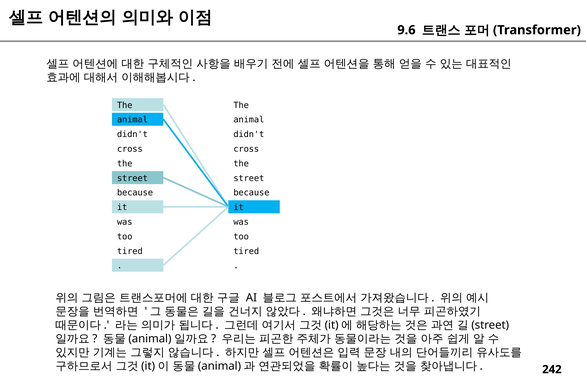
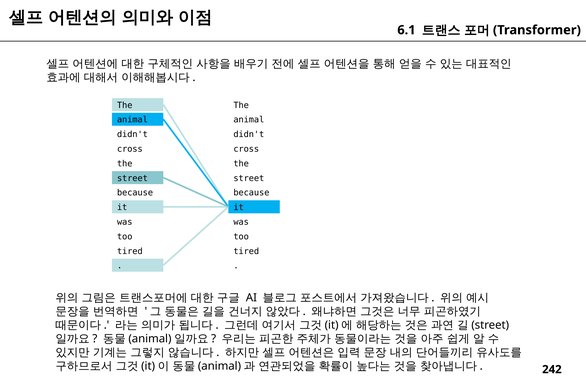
9.6: 9.6 -> 6.1
